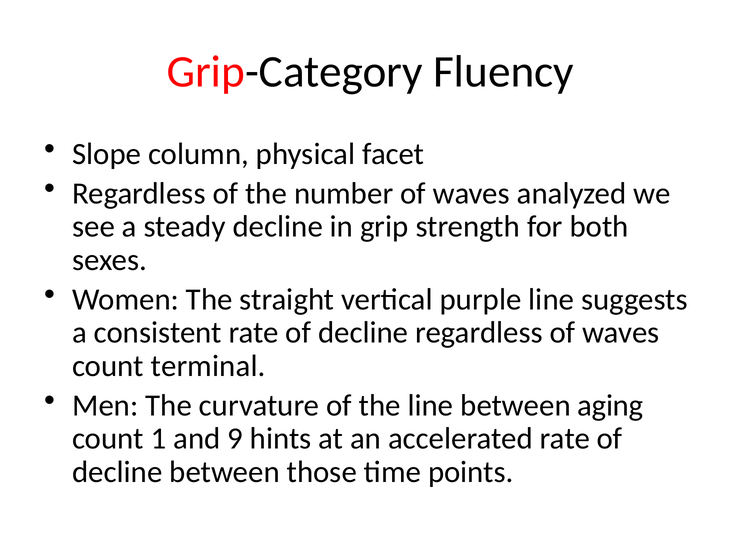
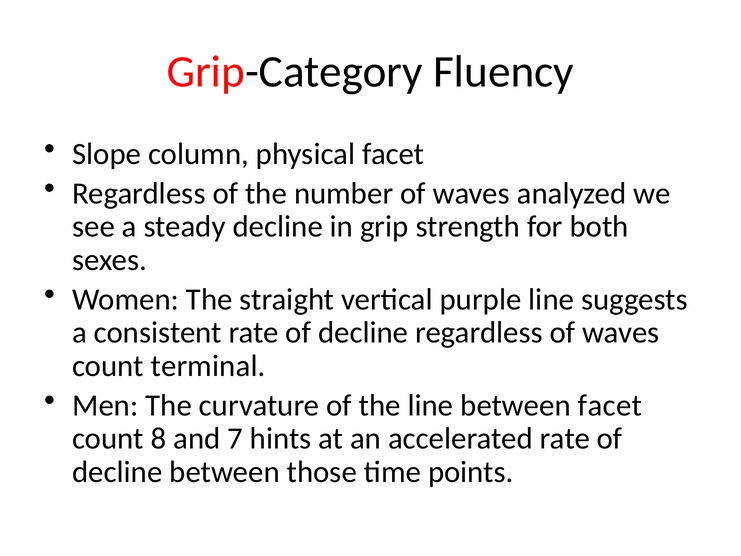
between aging: aging -> facet
1: 1 -> 8
9: 9 -> 7
